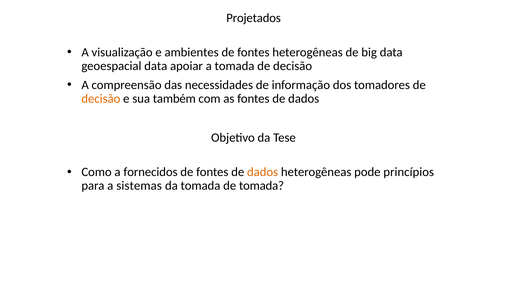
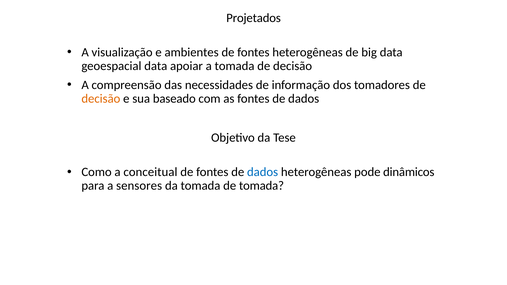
também: também -> baseado
fornecidos: fornecidos -> conceitual
dados at (263, 172) colour: orange -> blue
princípios: princípios -> dinâmicos
sistemas: sistemas -> sensores
